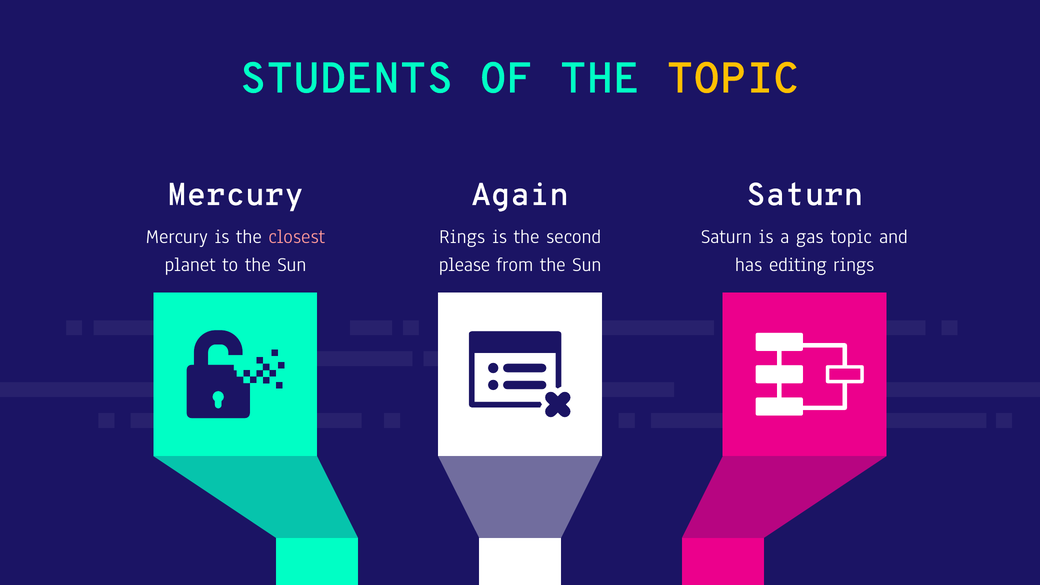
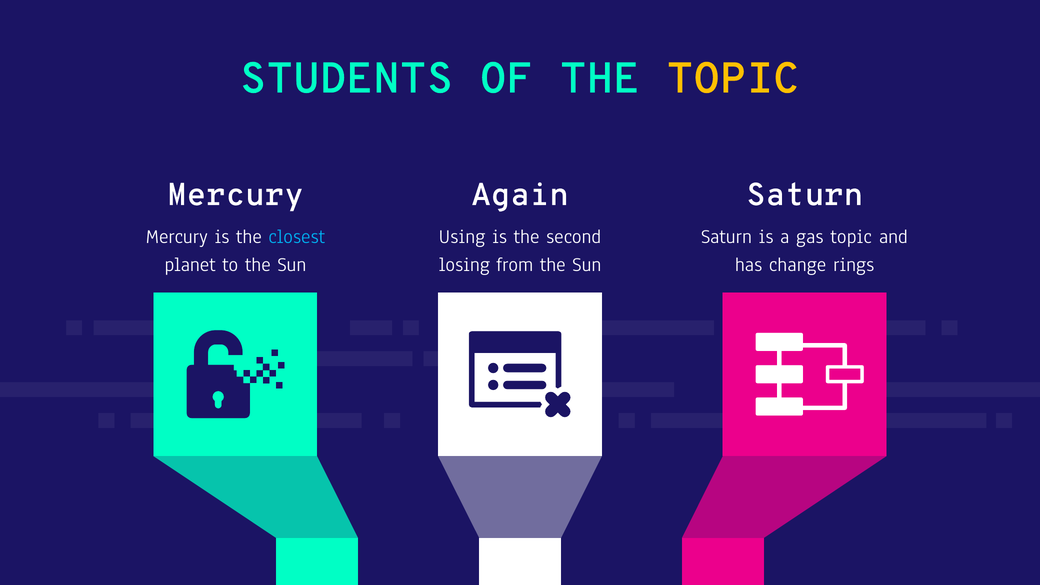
closest colour: pink -> light blue
Rings at (462, 236): Rings -> Using
please: please -> losing
editing: editing -> change
